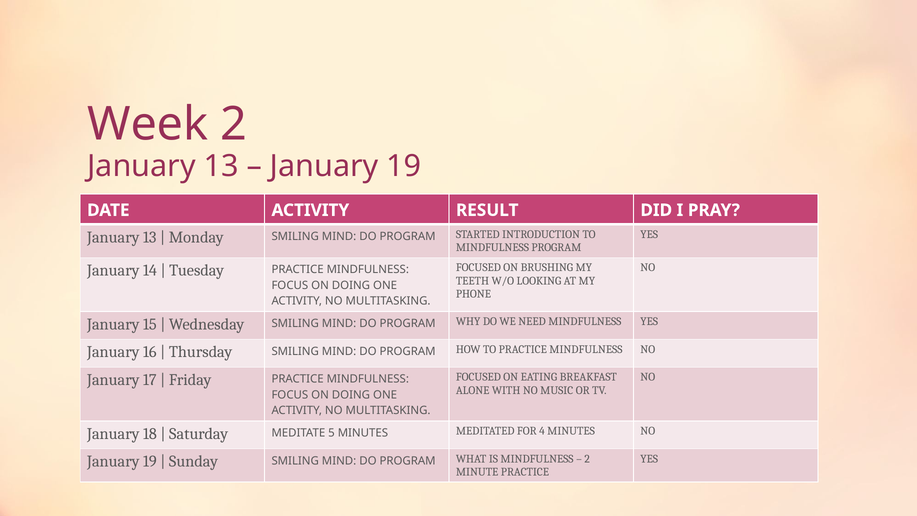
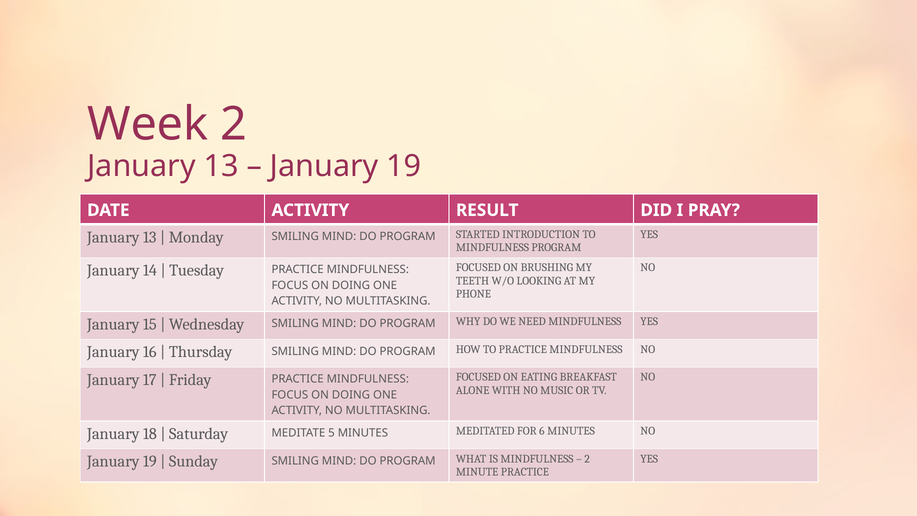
4: 4 -> 6
